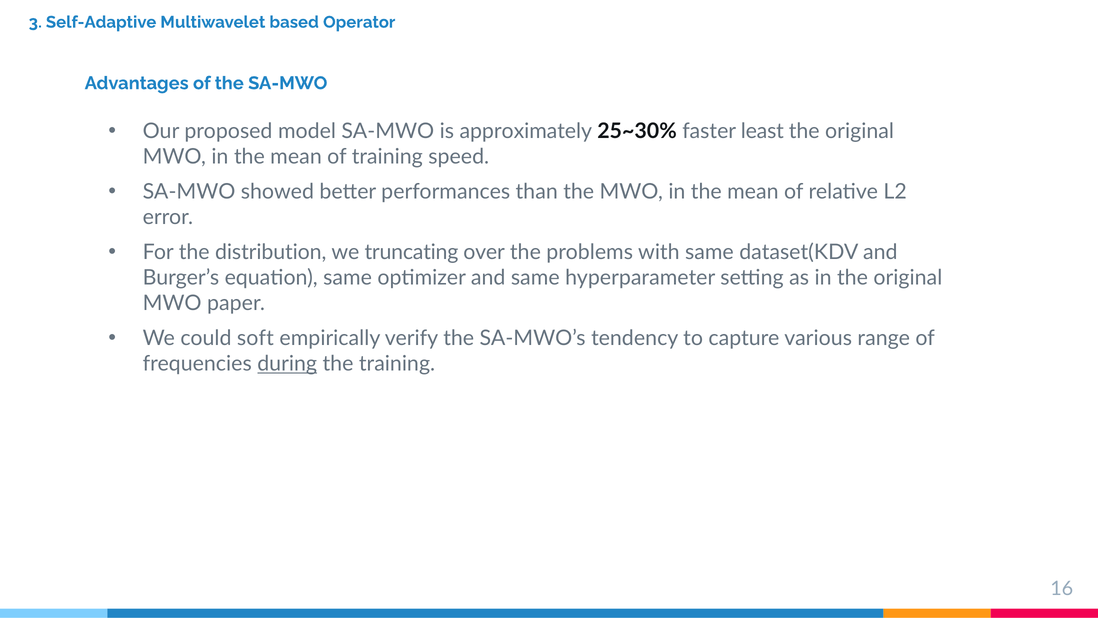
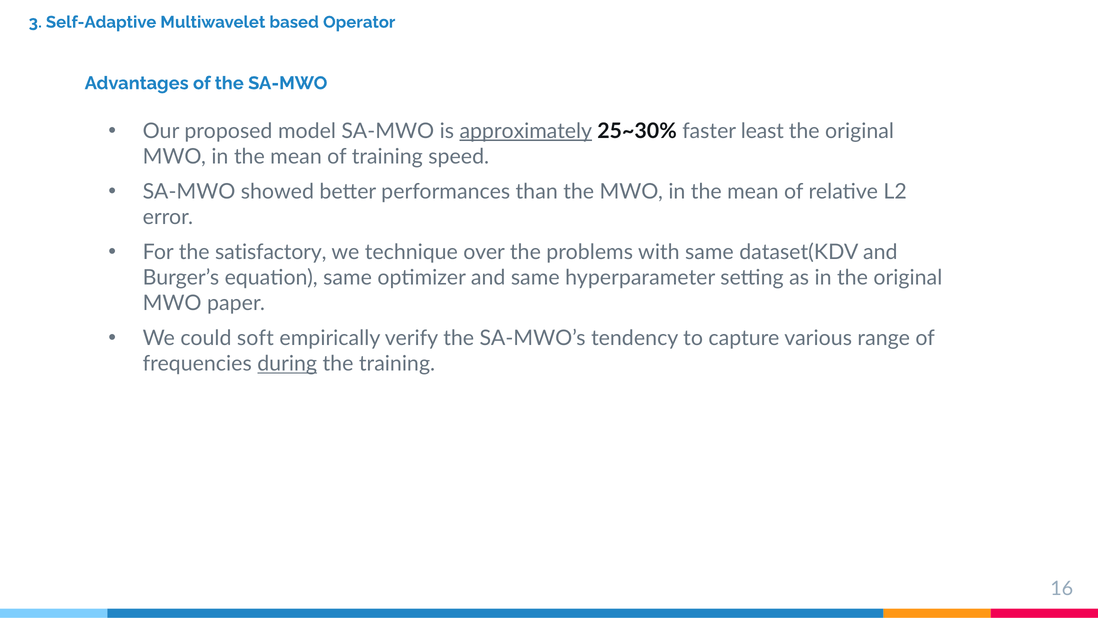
approximately underline: none -> present
distribution: distribution -> satisfactory
truncating: truncating -> technique
